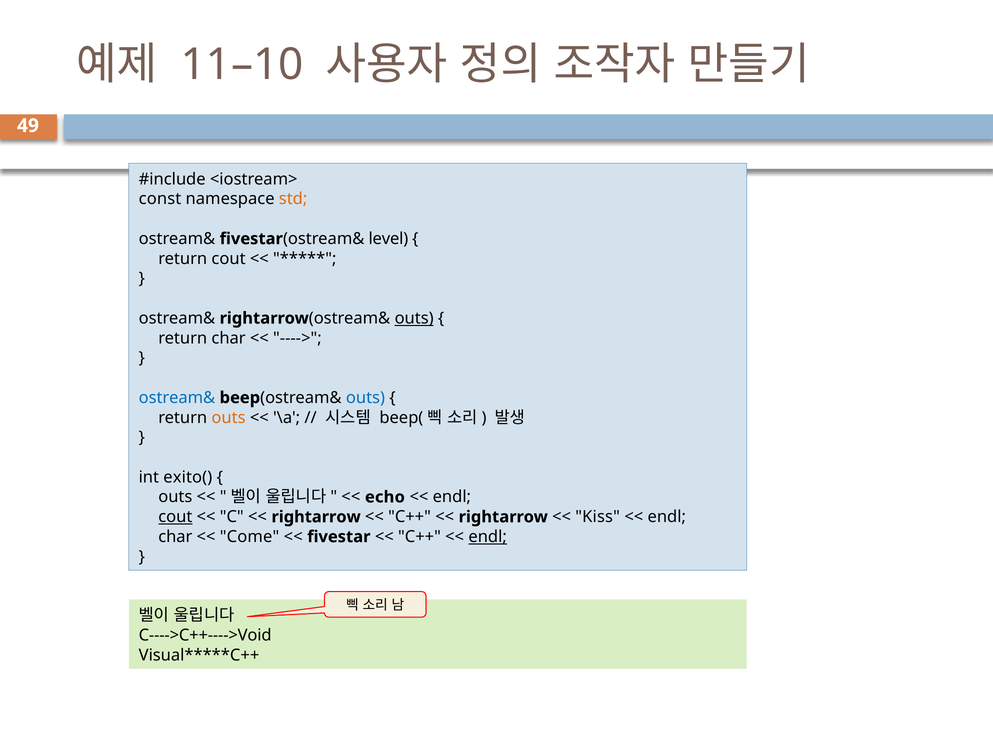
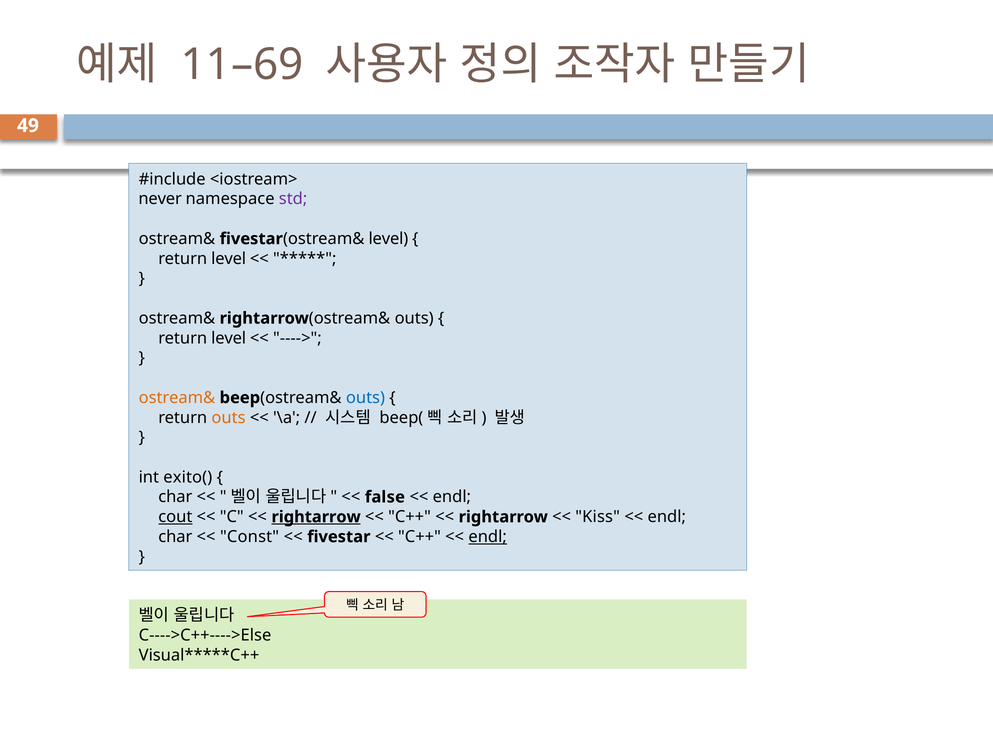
11–10: 11–10 -> 11–69
const: const -> never
std colour: orange -> purple
cout at (229, 259): cout -> level
outs at (414, 318) underline: present -> none
char at (229, 338): char -> level
ostream& at (177, 398) colour: blue -> orange
outs at (175, 497): outs -> char
echo: echo -> false
rightarrow at (316, 517) underline: none -> present
Come: Come -> Const
C---->C++---->Void: C---->C++---->Void -> C---->C++---->Else
